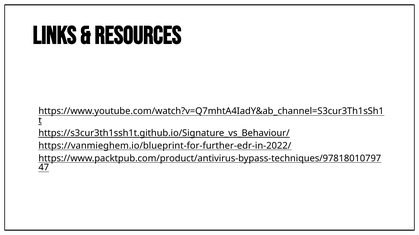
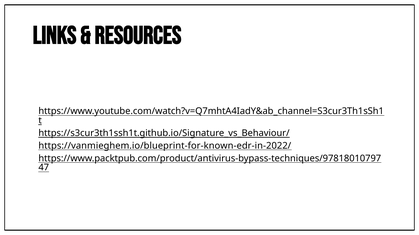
https://vanmieghem.io/blueprint-for-further-edr-in-2022/: https://vanmieghem.io/blueprint-for-further-edr-in-2022/ -> https://vanmieghem.io/blueprint-for-known-edr-in-2022/
